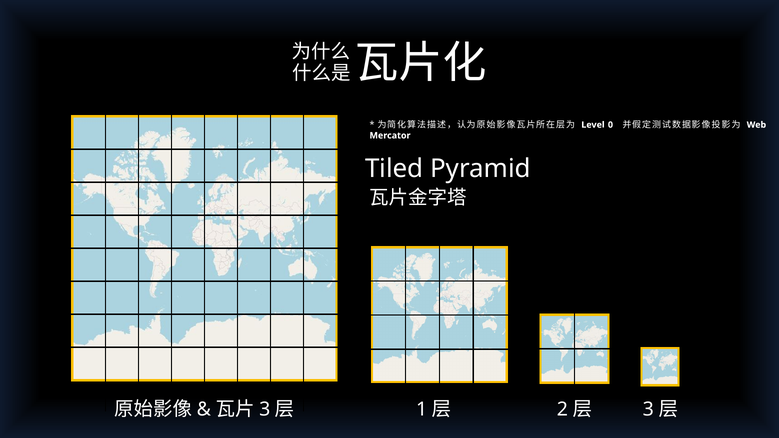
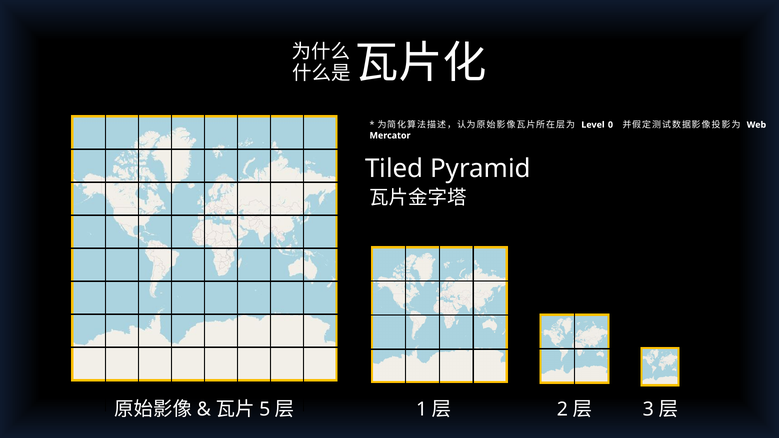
3 at (265, 409): 3 -> 5
